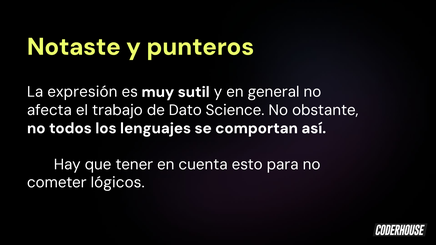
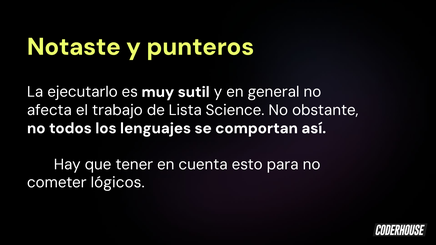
expresión: expresión -> ejecutarlo
Dato: Dato -> Lista
